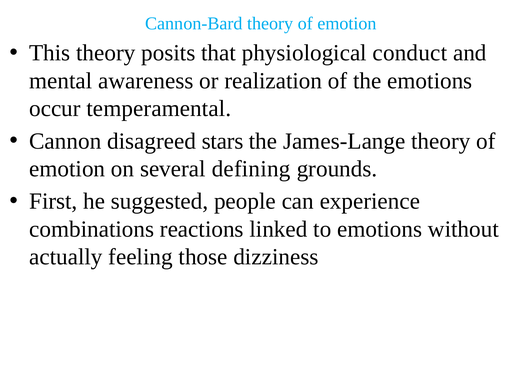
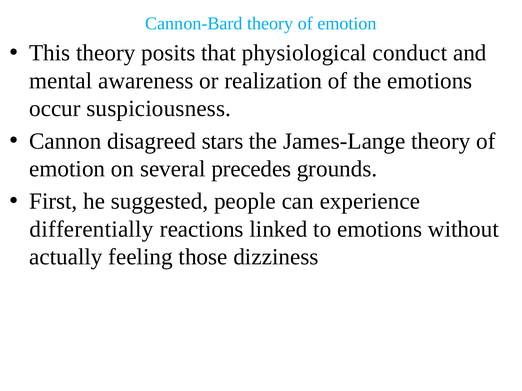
temperamental: temperamental -> suspiciousness
defining: defining -> precedes
combinations: combinations -> differentially
